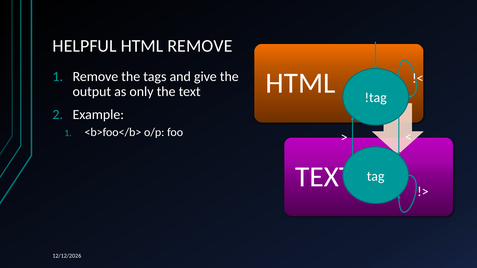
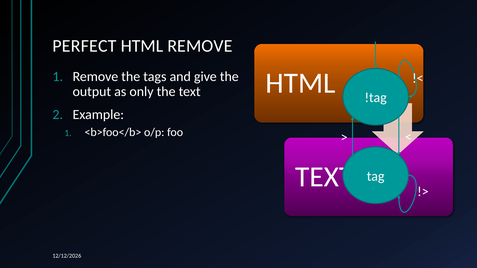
HELPFUL: HELPFUL -> PERFECT
